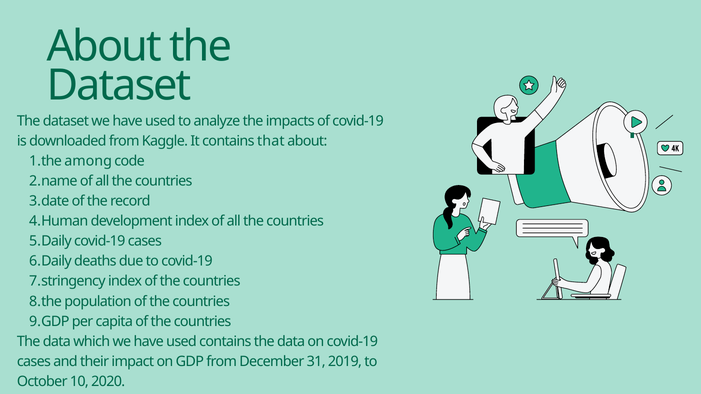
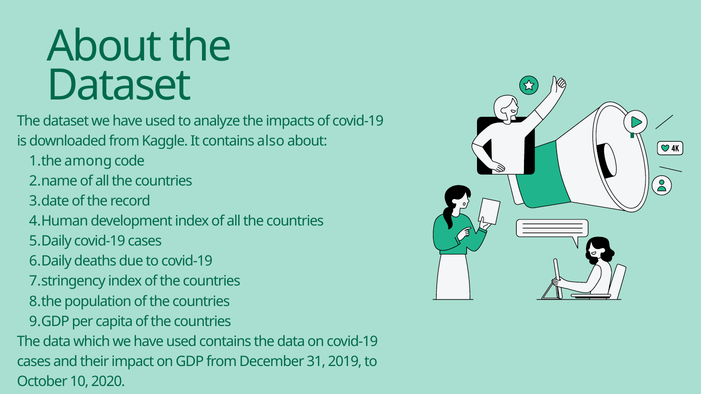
that: that -> also
